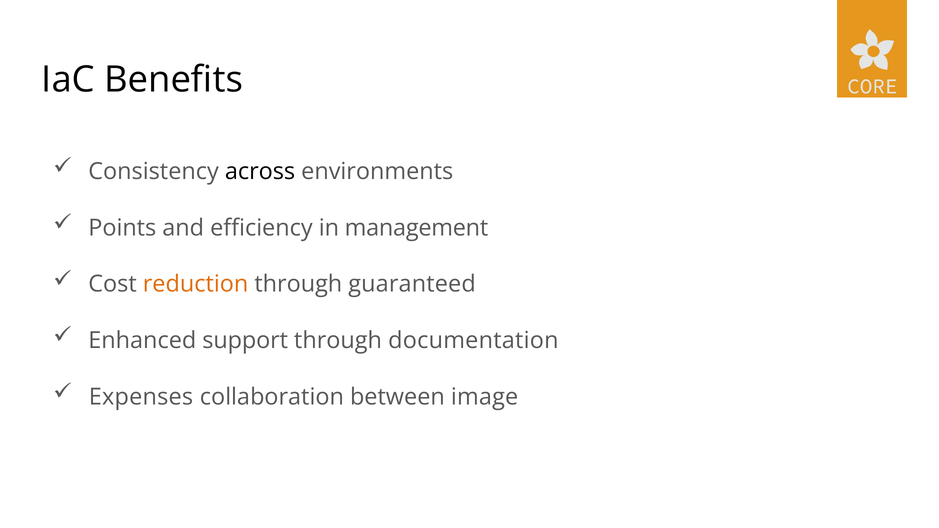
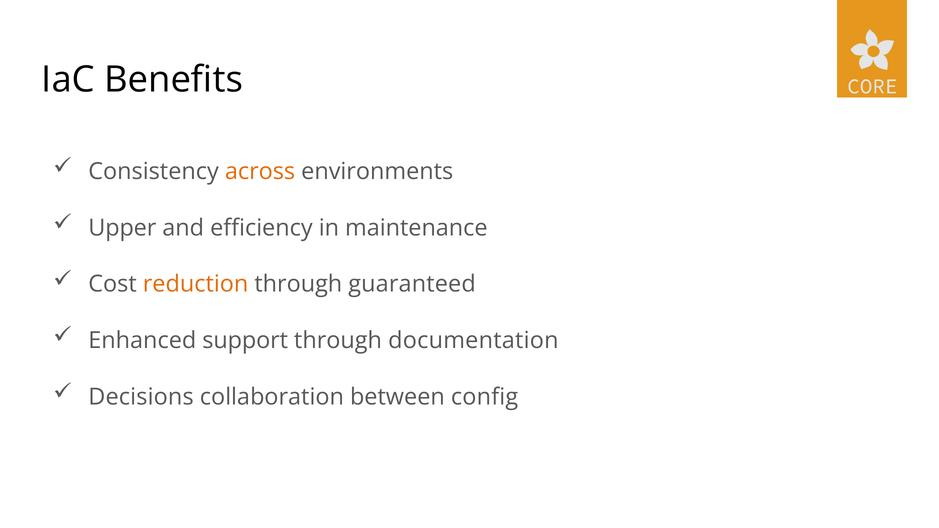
across colour: black -> orange
Points: Points -> Upper
management: management -> maintenance
Expenses: Expenses -> Decisions
image: image -> config
